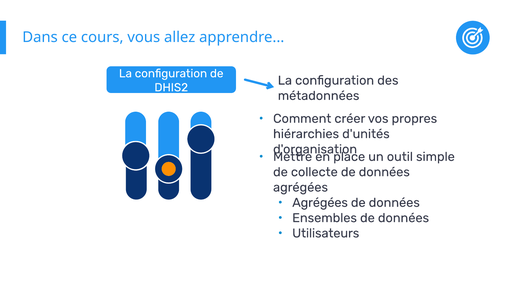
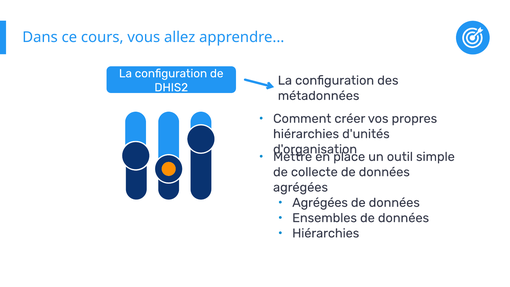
Utilisateurs at (326, 233): Utilisateurs -> Hiérarchies
